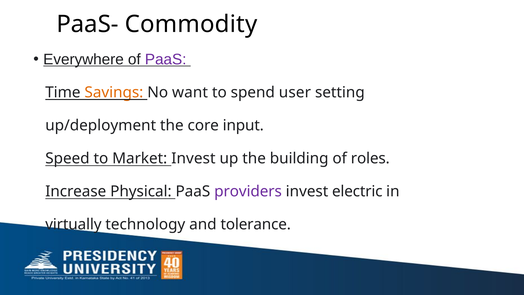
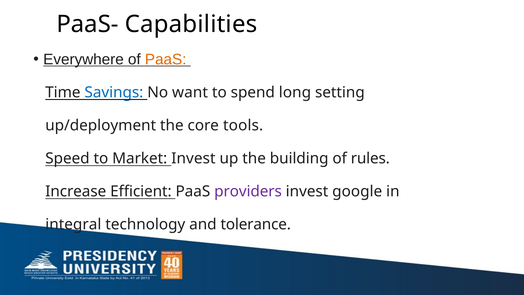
Commodity: Commodity -> Capabilities
PaaS at (166, 59) colour: purple -> orange
Savings colour: orange -> blue
user: user -> long
input: input -> tools
roles: roles -> rules
Physical: Physical -> Efficient
electric: electric -> google
virtually: virtually -> integral
